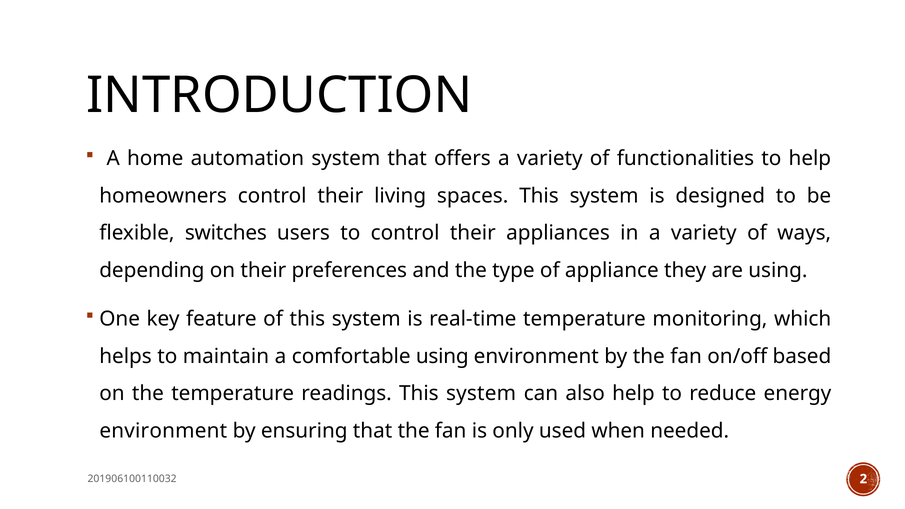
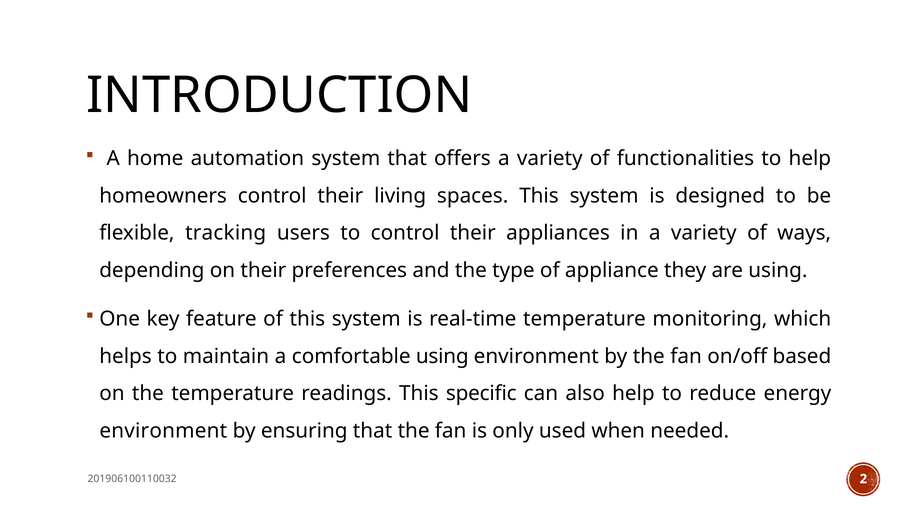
switches: switches -> tracking
readings This system: system -> specific
